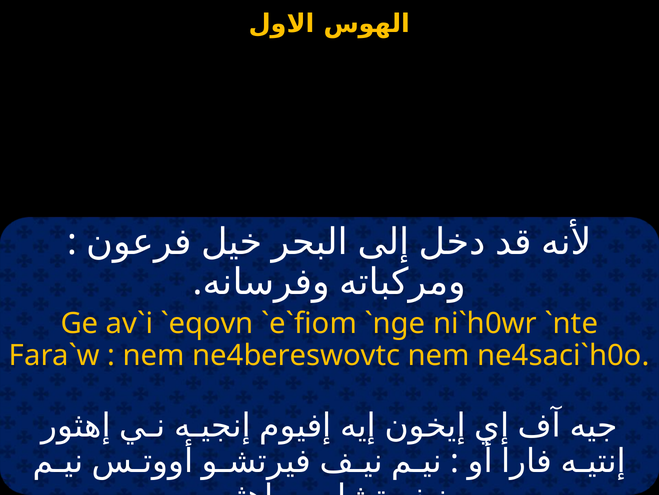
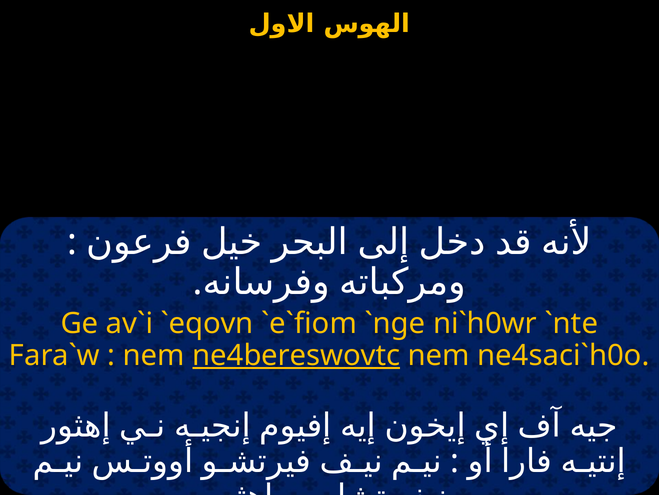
ne4bereswovtc underline: none -> present
